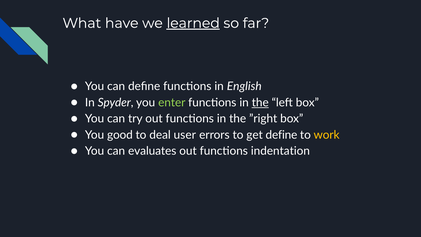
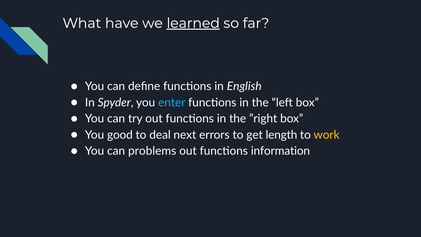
enter colour: light green -> light blue
the at (260, 102) underline: present -> none
user: user -> next
get define: define -> length
evaluates: evaluates -> problems
indentation: indentation -> information
